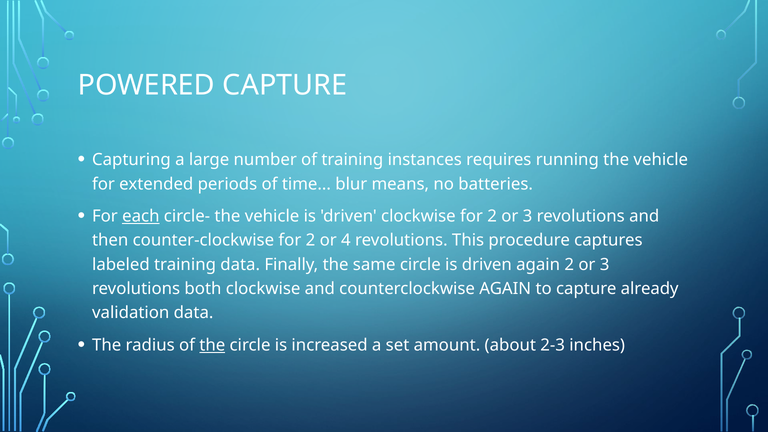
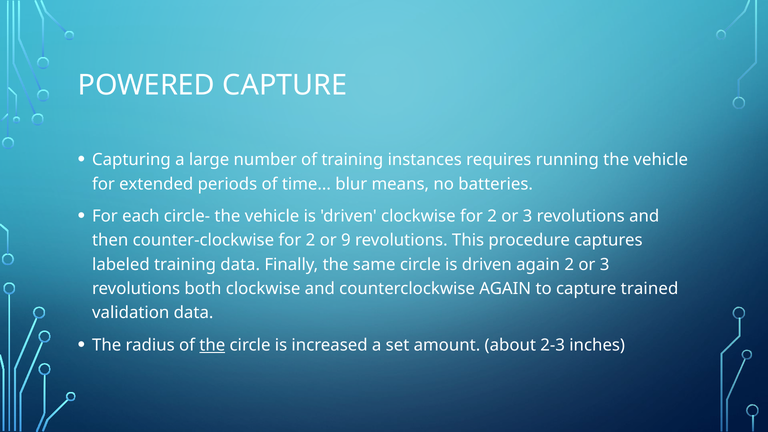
each underline: present -> none
4: 4 -> 9
already: already -> trained
